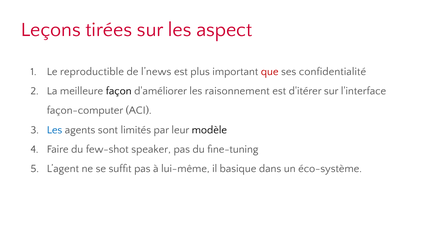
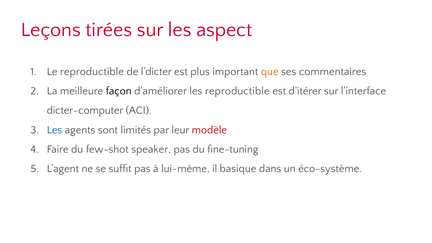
l’news: l’news -> l’dicter
que colour: red -> orange
confidentialité: confidentialité -> commentaires
les raisonnement: raisonnement -> reproductible
façon-computer: façon-computer -> dicter-computer
modèle colour: black -> red
